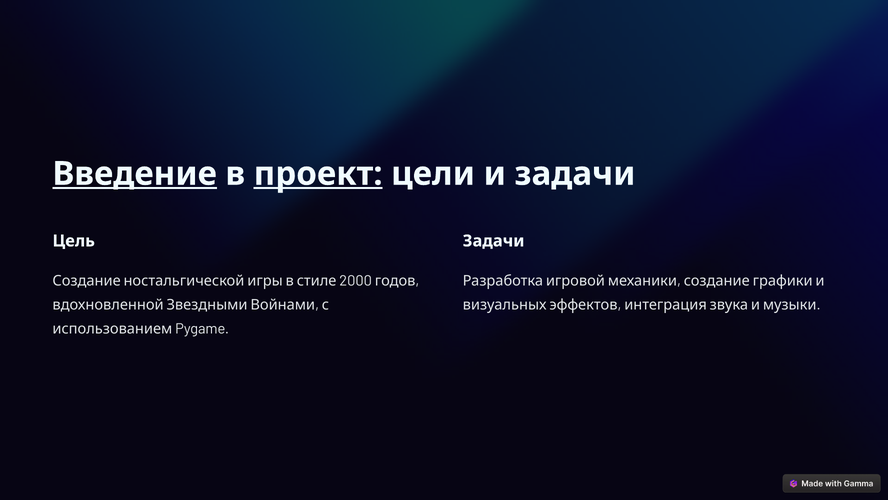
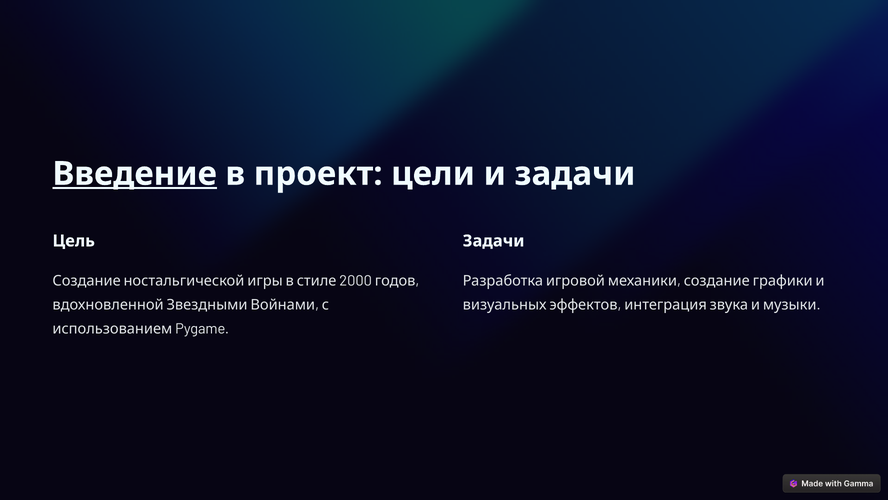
проект underline: present -> none
